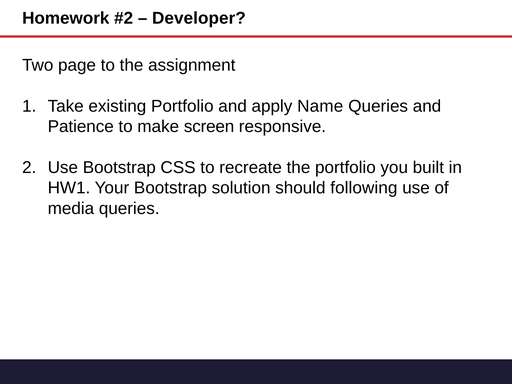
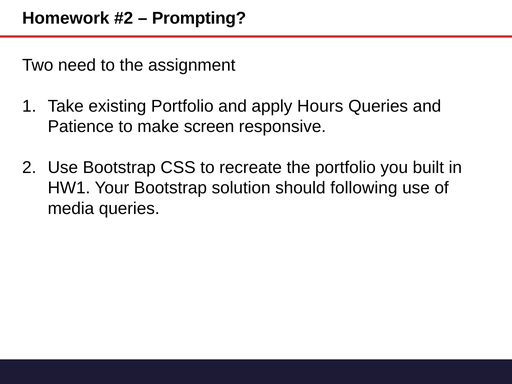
Developer: Developer -> Prompting
page: page -> need
Name: Name -> Hours
